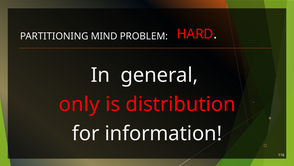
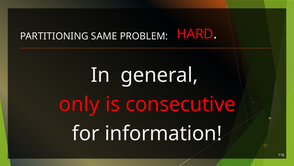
MIND: MIND -> SAME
distribution: distribution -> consecutive
